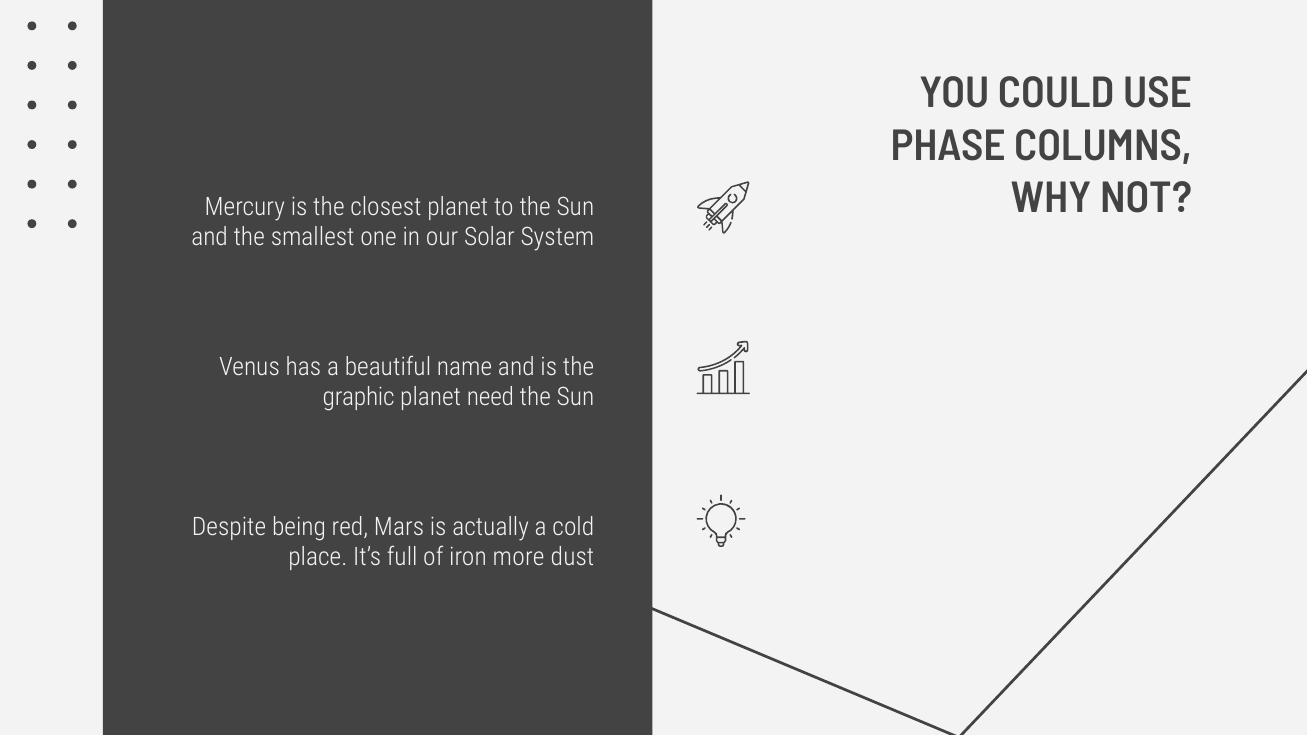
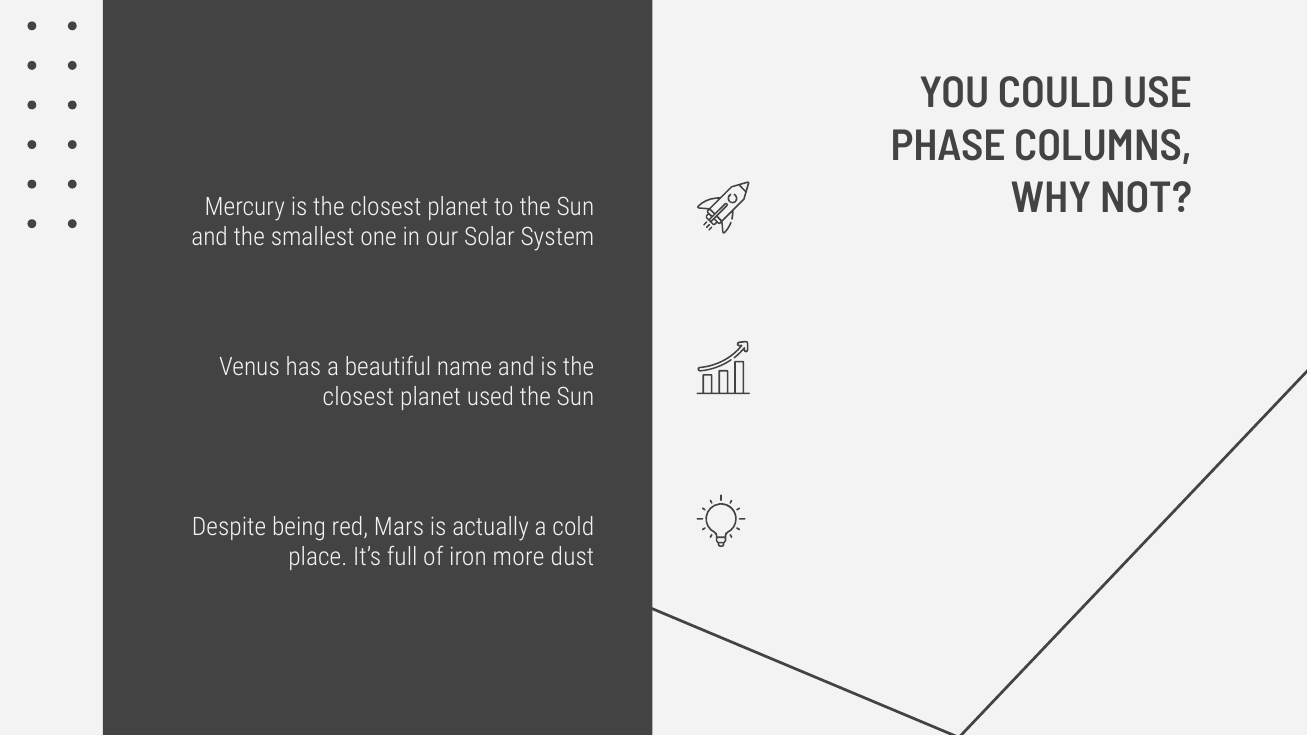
graphic at (359, 398): graphic -> closest
need: need -> used
